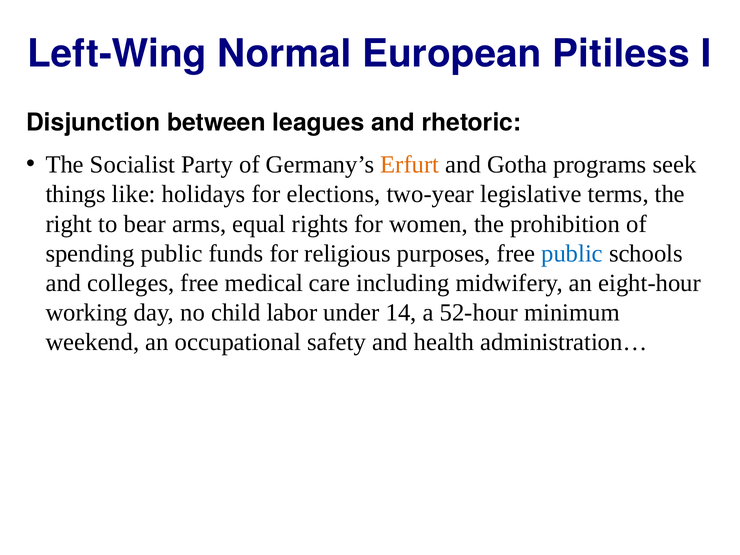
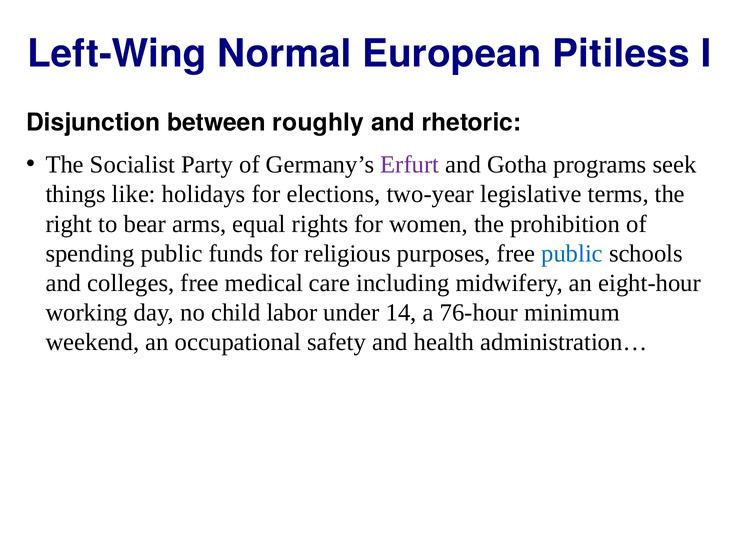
leagues: leagues -> roughly
Erfurt colour: orange -> purple
52-hour: 52-hour -> 76-hour
